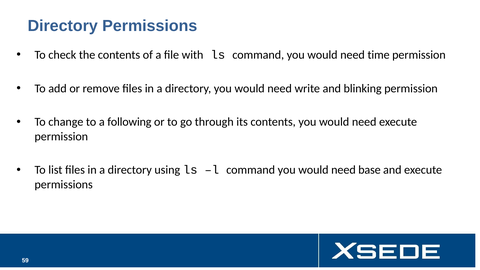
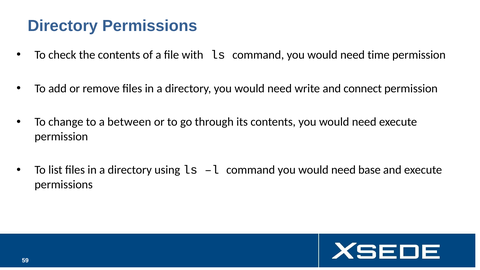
blinking: blinking -> connect
following: following -> between
